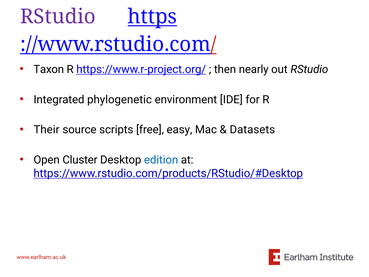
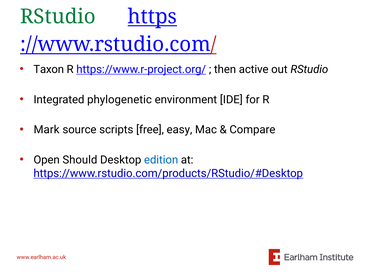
RStudio at (58, 16) colour: purple -> green
nearly: nearly -> active
Their: Their -> Mark
Datasets: Datasets -> Compare
Cluster: Cluster -> Should
